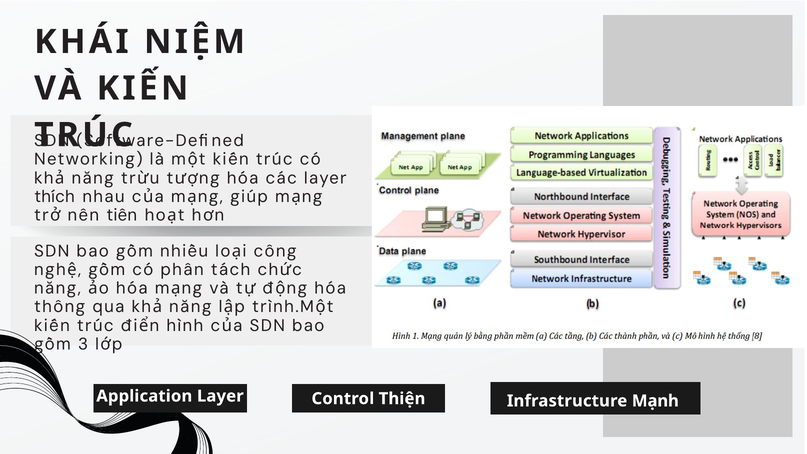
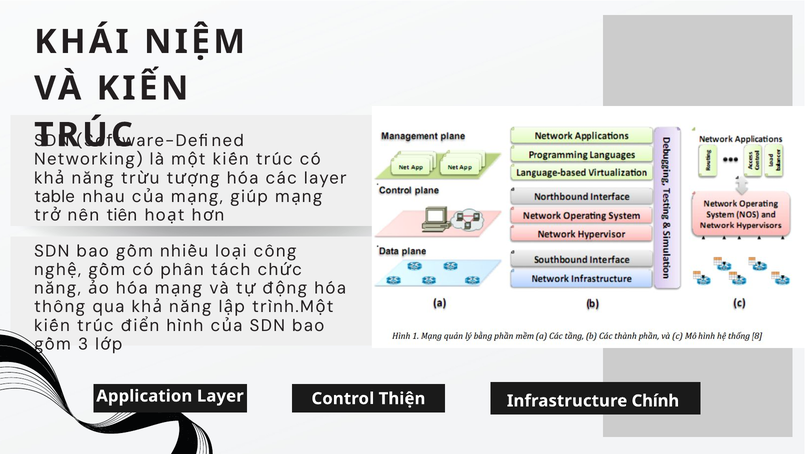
thích: thích -> table
Mạnh: Mạnh -> Chính
